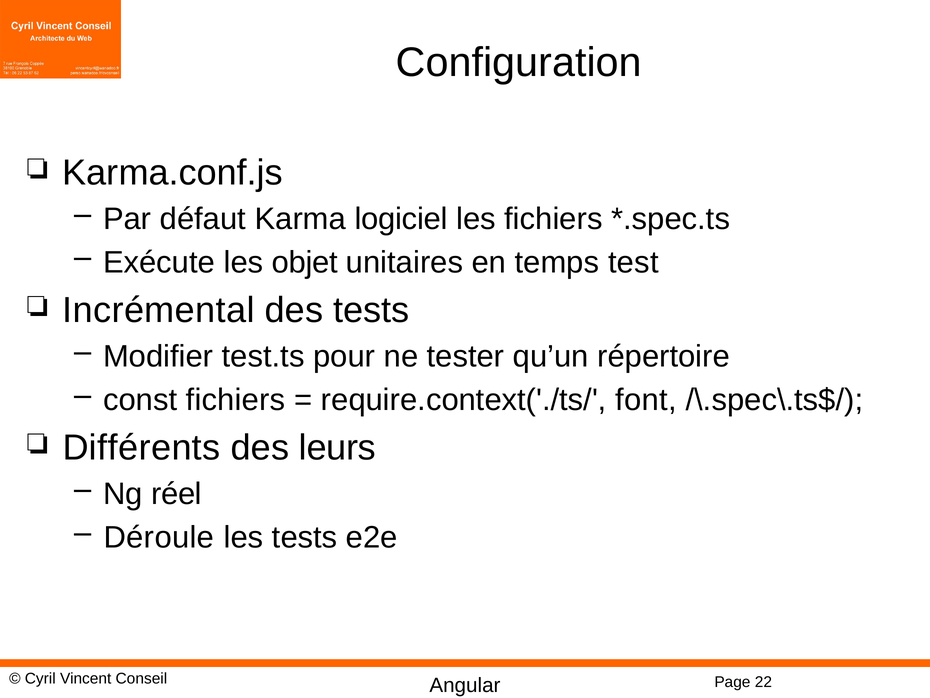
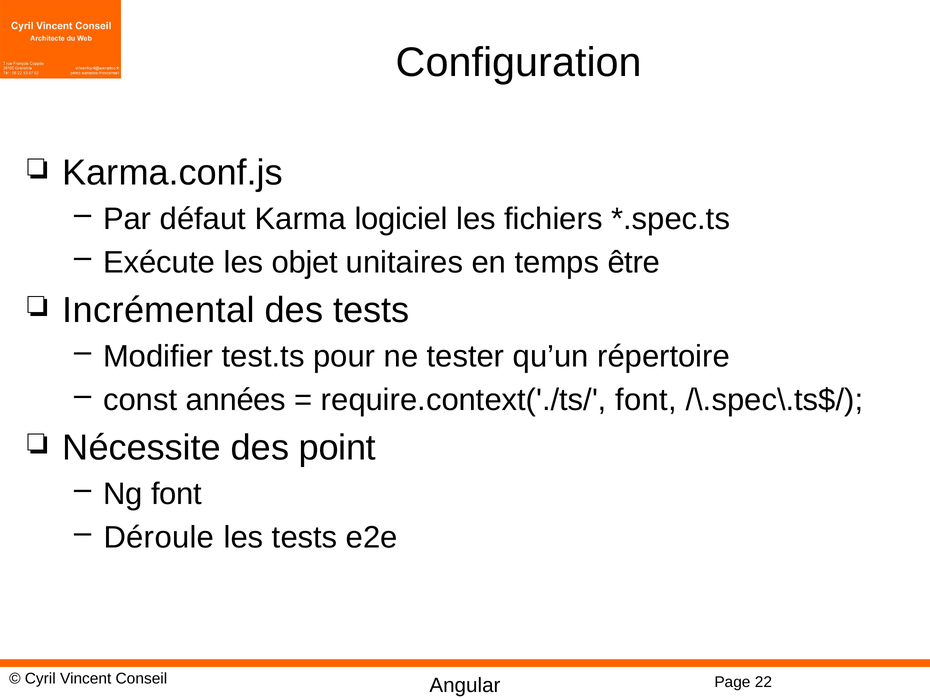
test: test -> être
const fichiers: fichiers -> années
Différents: Différents -> Nécessite
leurs: leurs -> point
Ng réel: réel -> font
